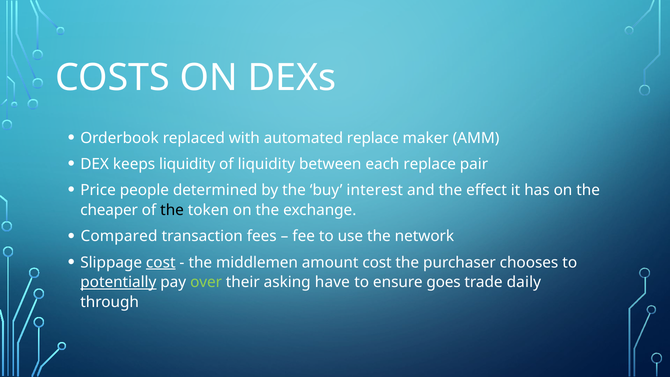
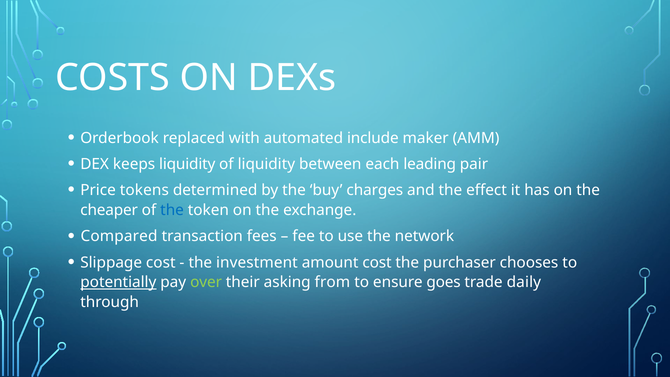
automated replace: replace -> include
each replace: replace -> leading
people: people -> tokens
interest: interest -> charges
the at (172, 210) colour: black -> blue
cost at (161, 262) underline: present -> none
middlemen: middlemen -> investment
have: have -> from
